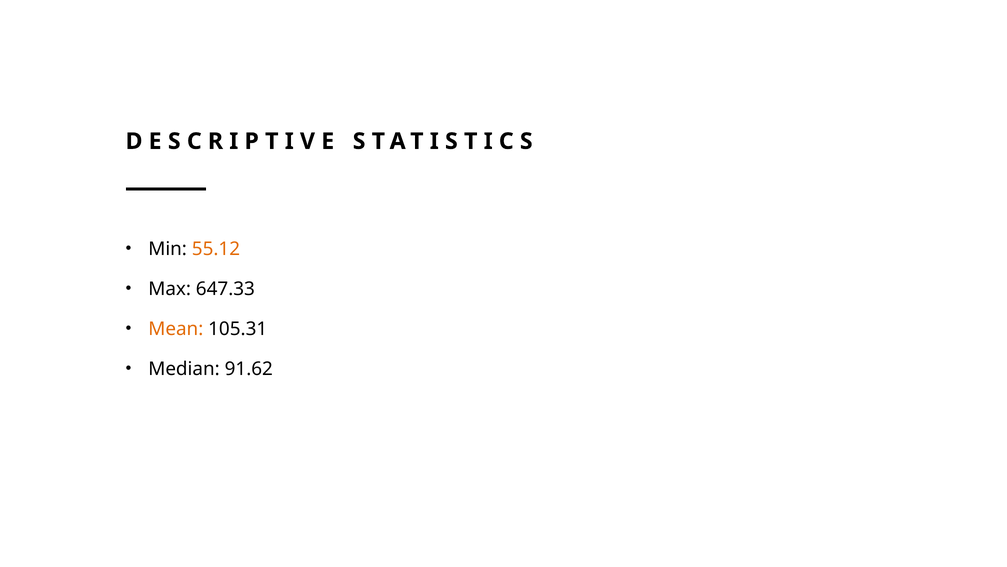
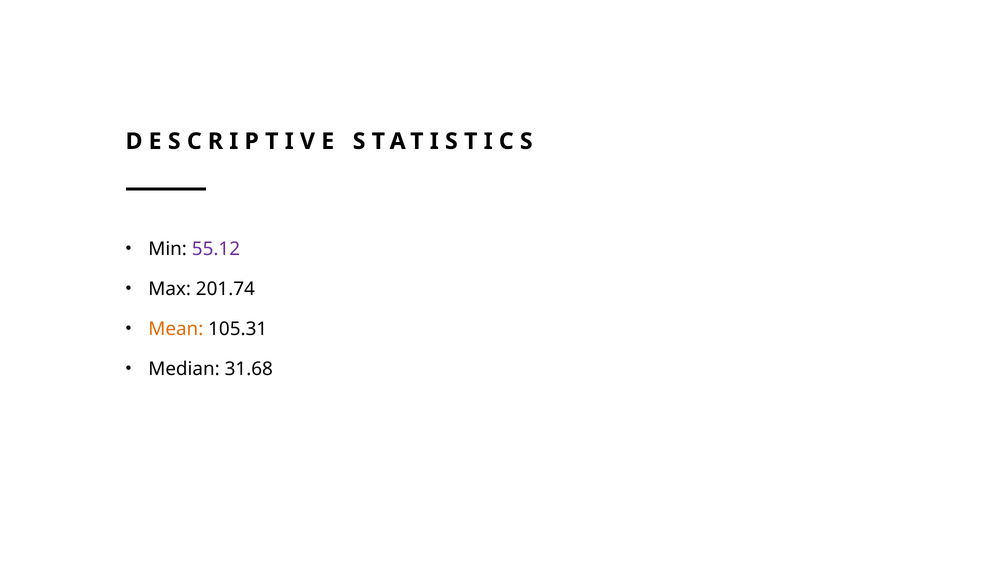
55.12 colour: orange -> purple
647.33: 647.33 -> 201.74
91.62: 91.62 -> 31.68
